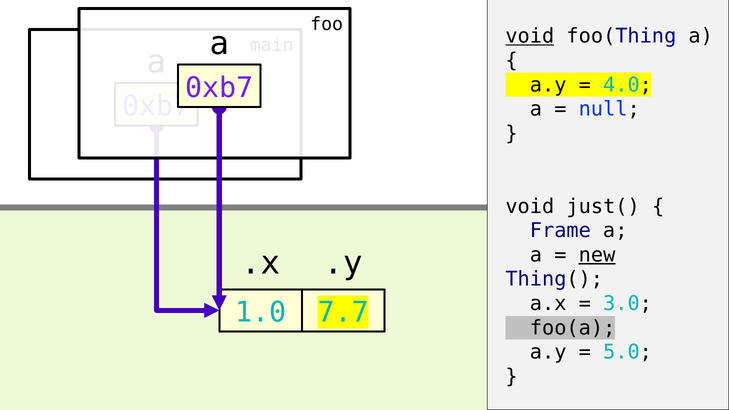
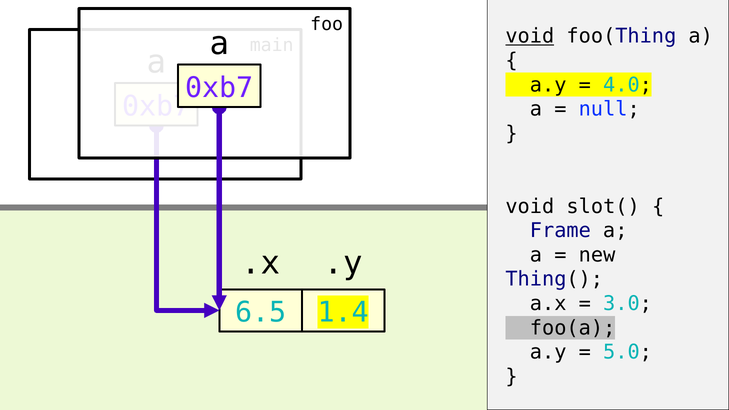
just(: just( -> slot(
new underline: present -> none
1.0: 1.0 -> 6.5
7.7: 7.7 -> 1.4
